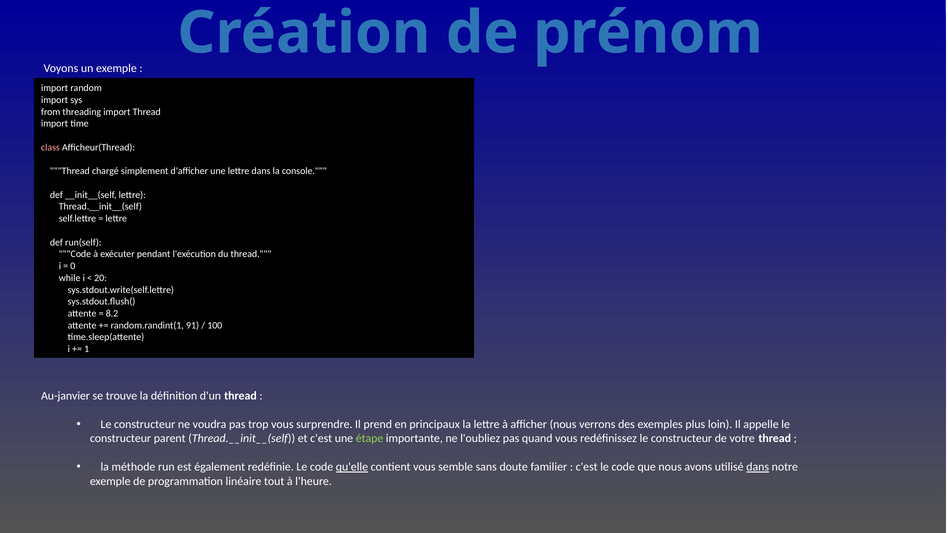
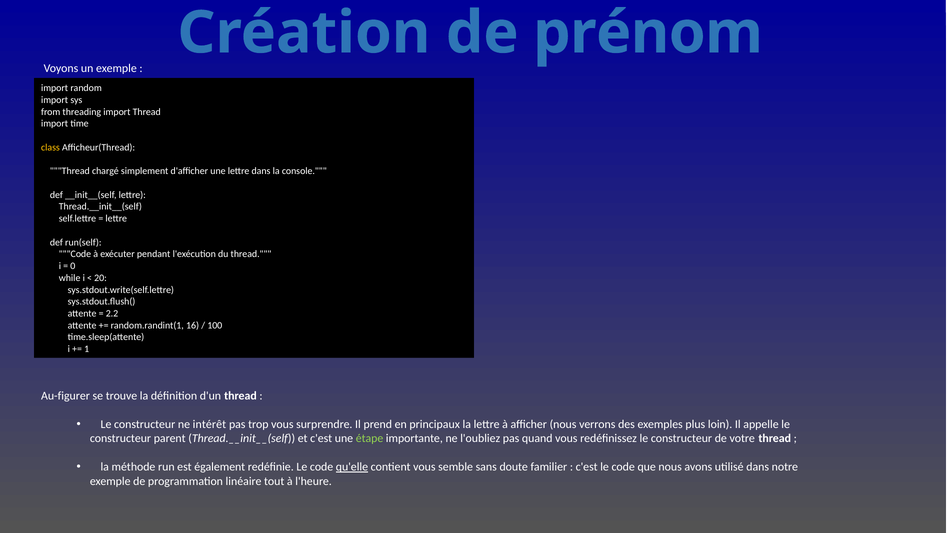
class colour: pink -> yellow
8.2: 8.2 -> 2.2
91: 91 -> 16
Au-janvier: Au-janvier -> Au-figurer
voudra: voudra -> intérêt
dans at (758, 467) underline: present -> none
